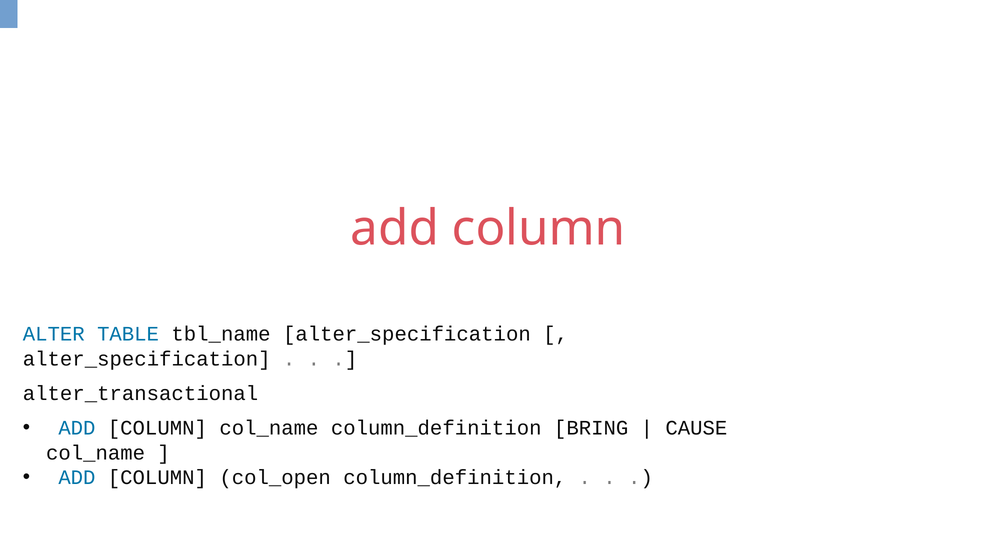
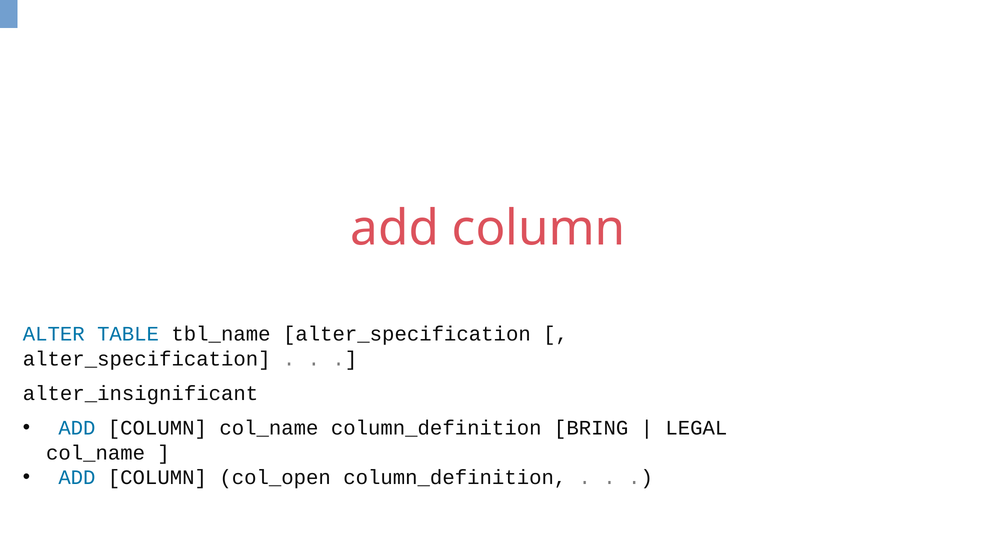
alter_transactional: alter_transactional -> alter_insignificant
CAUSE: CAUSE -> LEGAL
